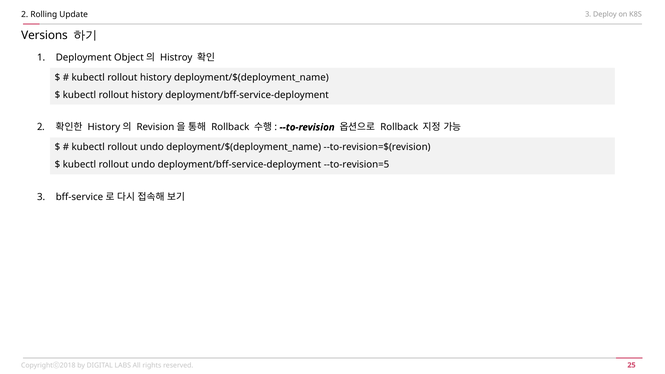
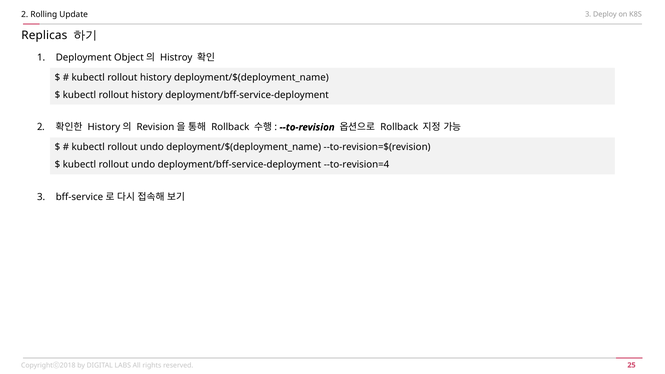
Versions: Versions -> Replicas
--to-revision=5: --to-revision=5 -> --to-revision=4
